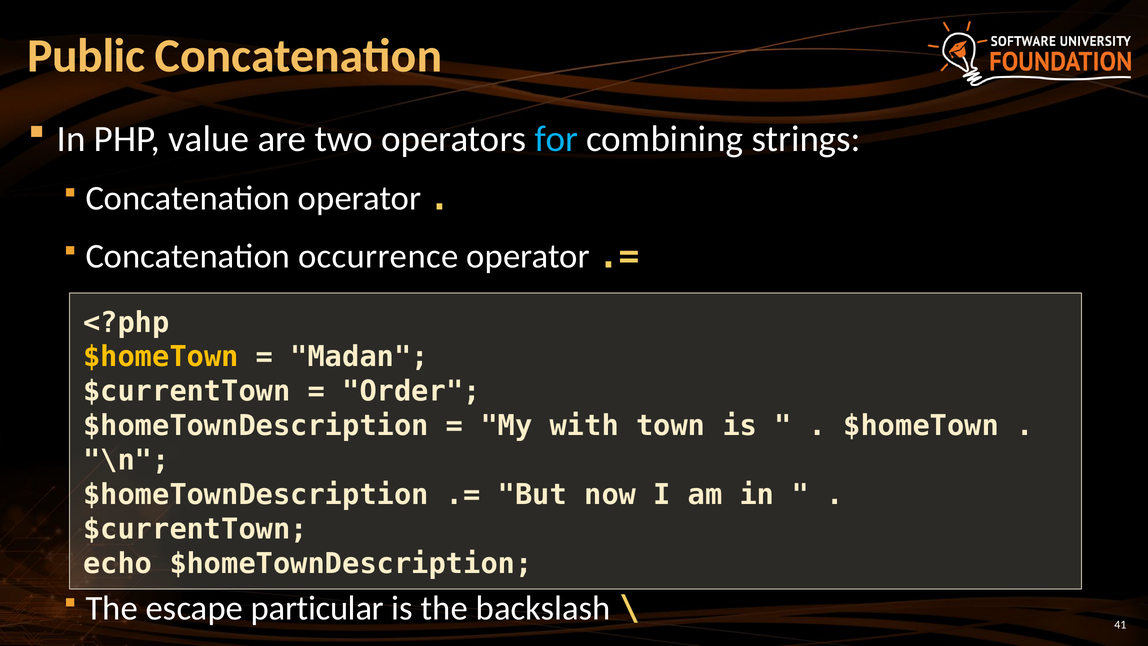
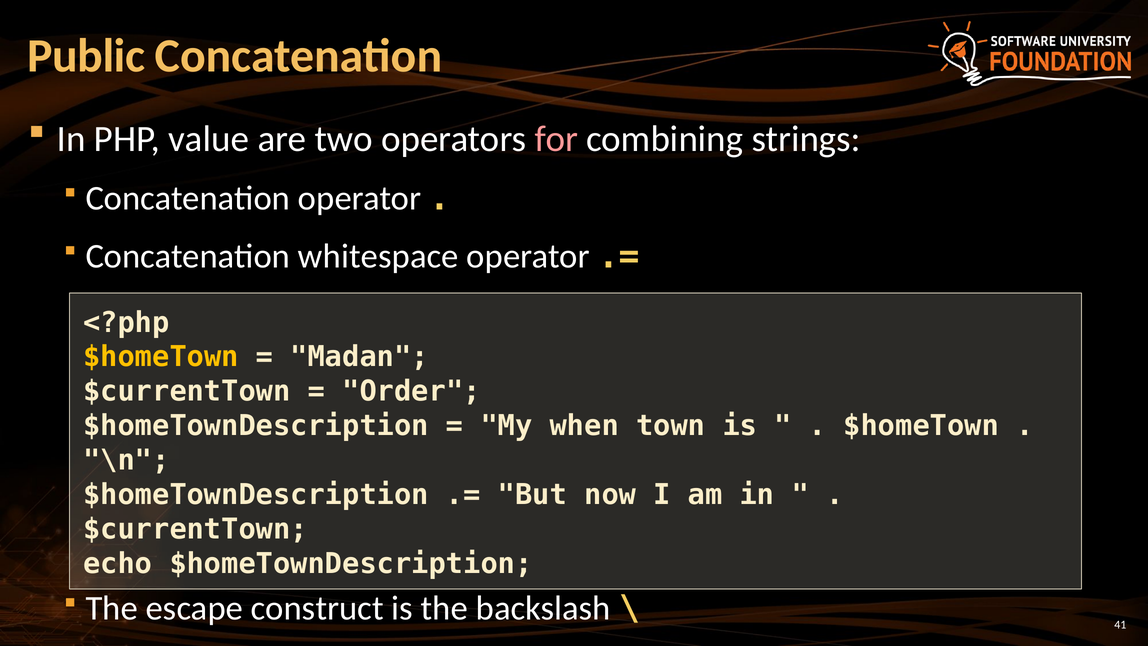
for colour: light blue -> pink
occurrence: occurrence -> whitespace
with: with -> when
particular: particular -> construct
